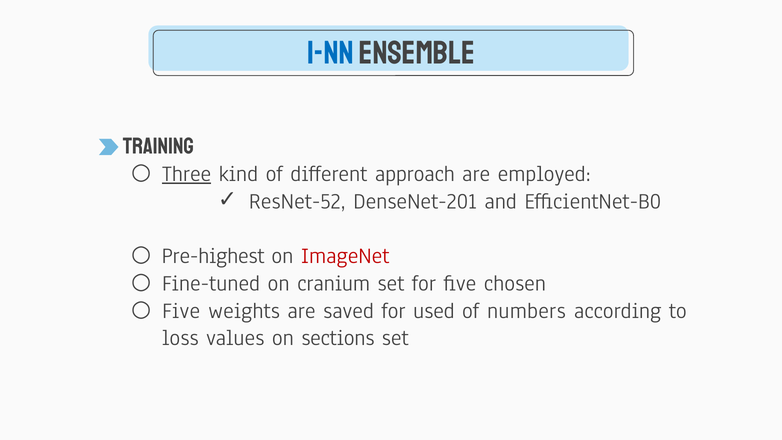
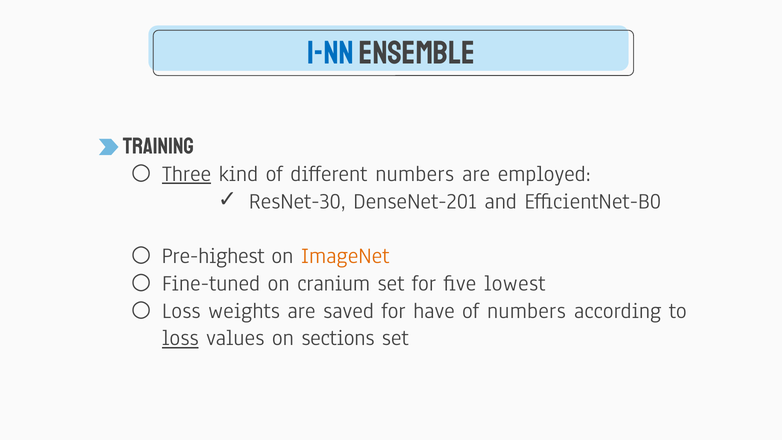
different approach: approach -> numbers
ResNet-52: ResNet-52 -> ResNet-30
ImageNet colour: red -> orange
chosen: chosen -> lowest
Five at (181, 310): Five -> Loss
used: used -> have
loss at (180, 338) underline: none -> present
